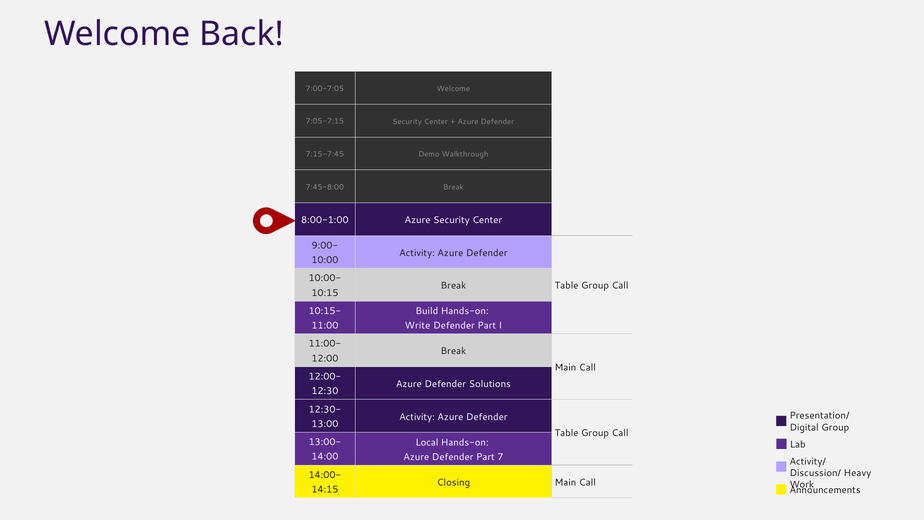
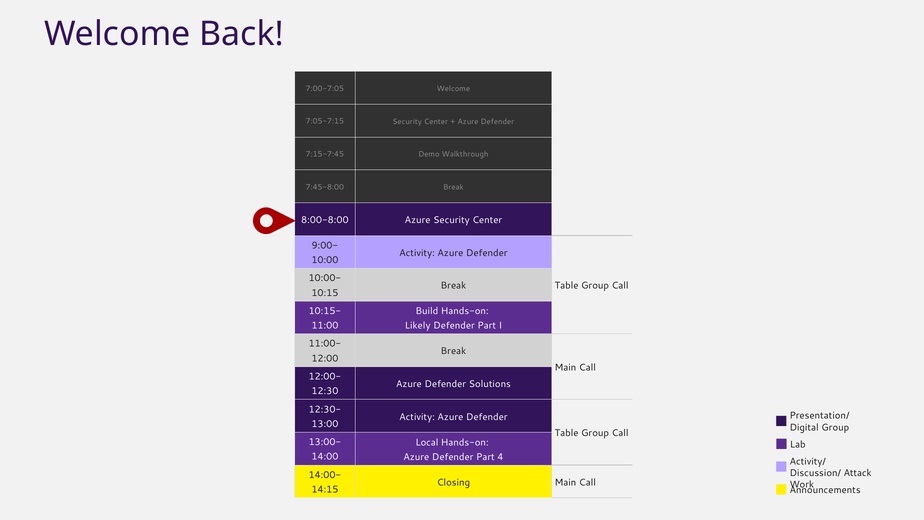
8:00-1:00: 8:00-1:00 -> 8:00-8:00
Write: Write -> Likely
7: 7 -> 4
Heavy: Heavy -> Attack
